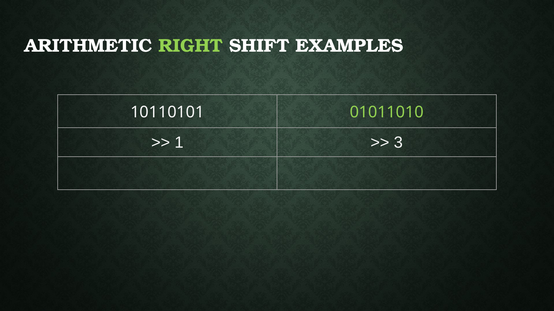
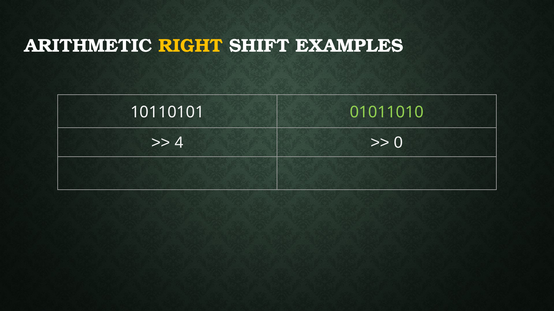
RIGHT colour: light green -> yellow
1: 1 -> 4
3: 3 -> 0
